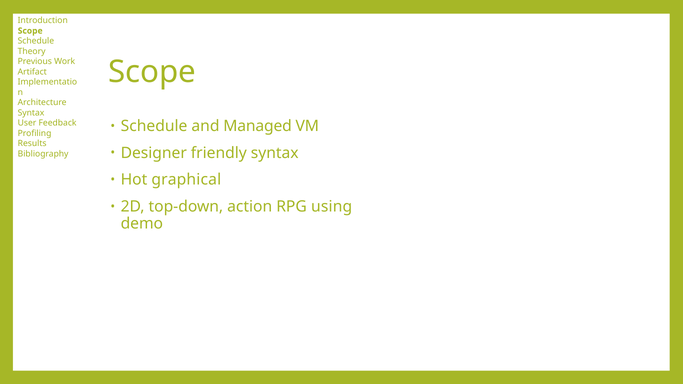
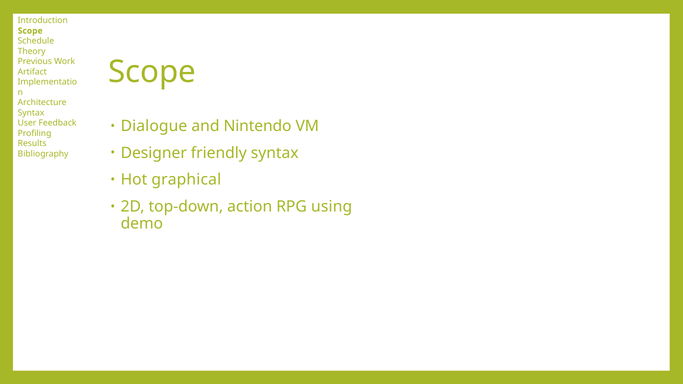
Schedule at (154, 126): Schedule -> Dialogue
Managed: Managed -> Nintendo
